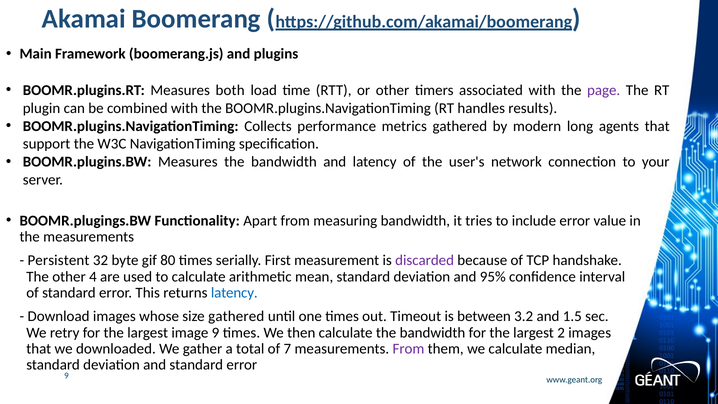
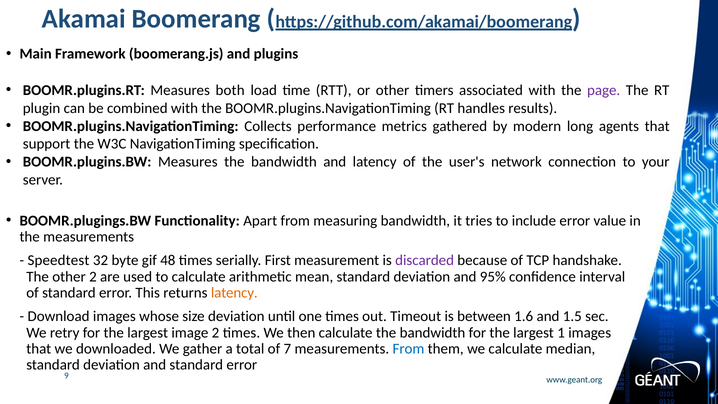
Persistent: Persistent -> Speedtest
80: 80 -> 48
other 4: 4 -> 2
latency at (234, 293) colour: blue -> orange
size gathered: gathered -> deviation
3.2: 3.2 -> 1.6
image 9: 9 -> 2
2: 2 -> 1
From at (408, 349) colour: purple -> blue
